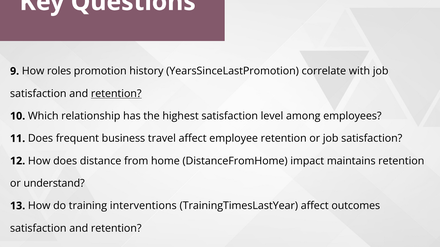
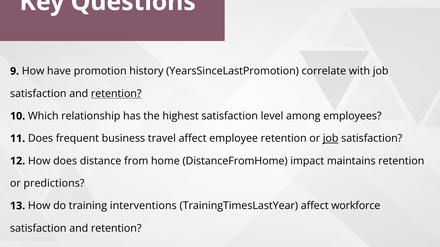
roles: roles -> have
job at (331, 139) underline: none -> present
understand: understand -> predictions
outcomes: outcomes -> workforce
